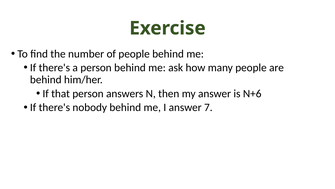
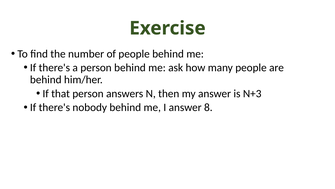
N+6: N+6 -> N+3
7: 7 -> 8
